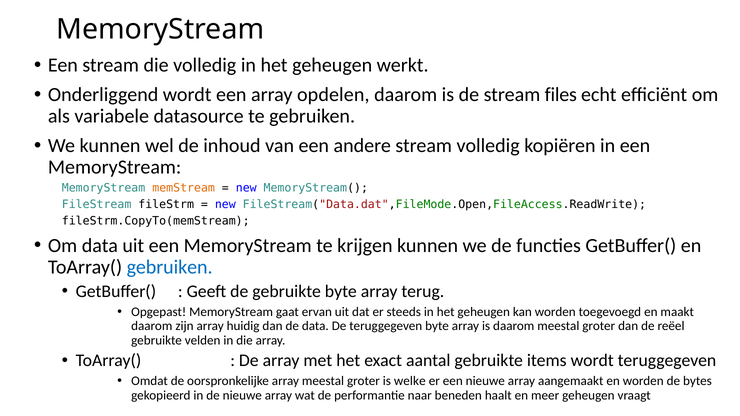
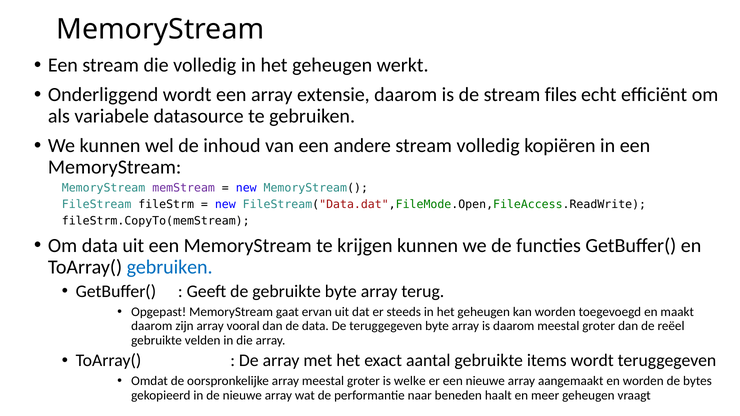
opdelen: opdelen -> extensie
memStream colour: orange -> purple
huidig: huidig -> vooral
